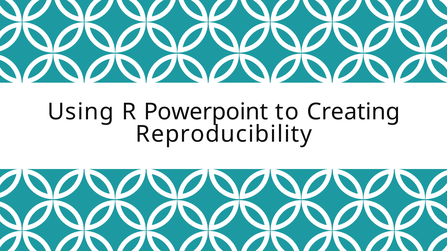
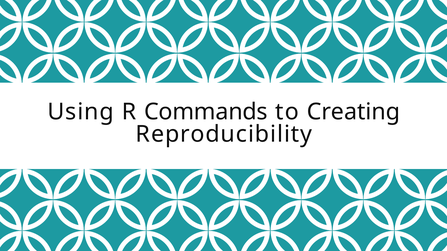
Powerpoint: Powerpoint -> Commands
